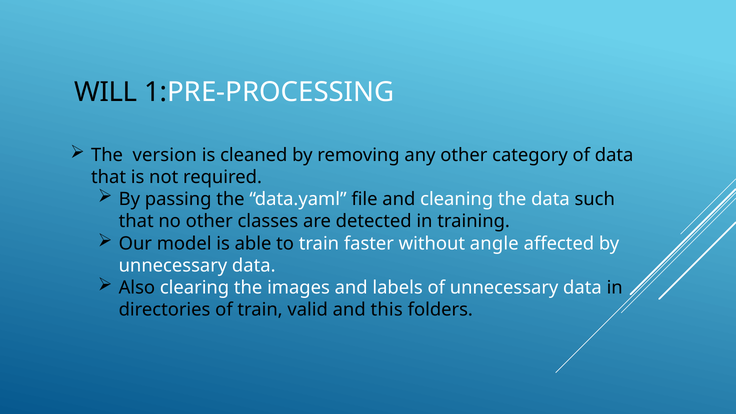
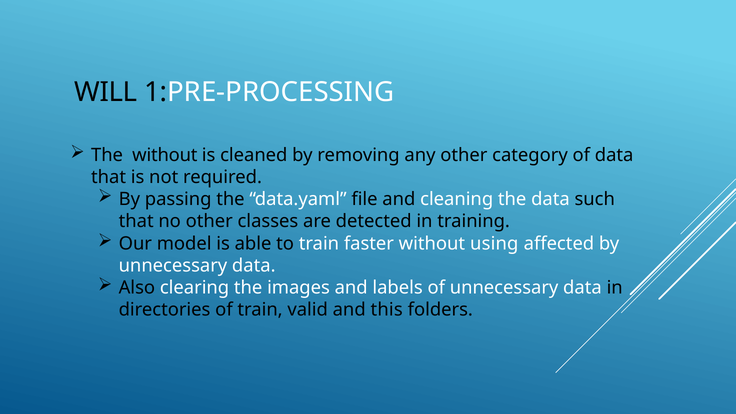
The version: version -> without
angle: angle -> using
